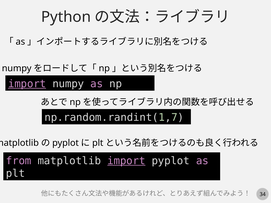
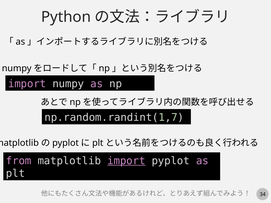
import at (27, 84) underline: present -> none
